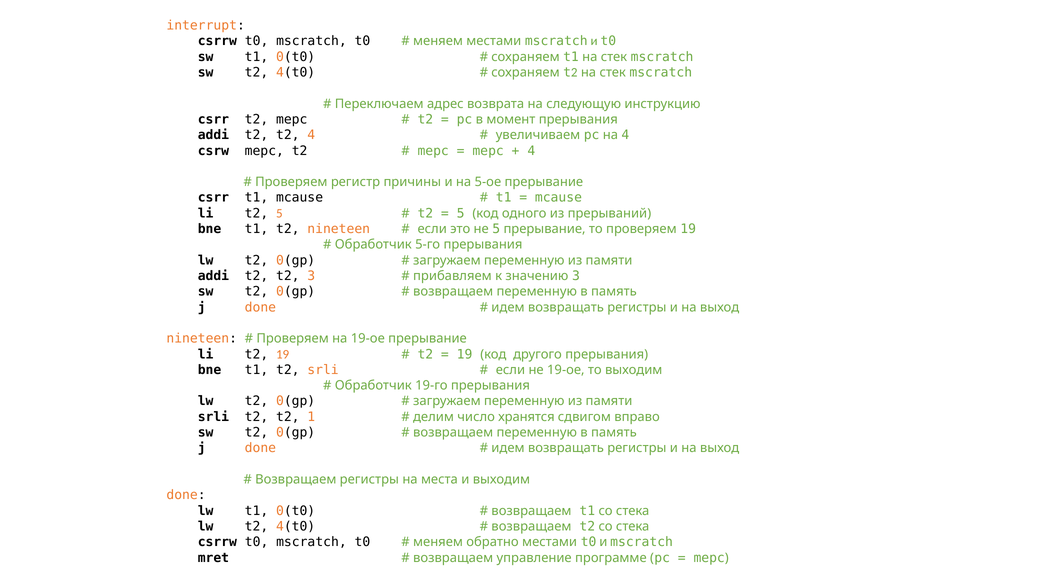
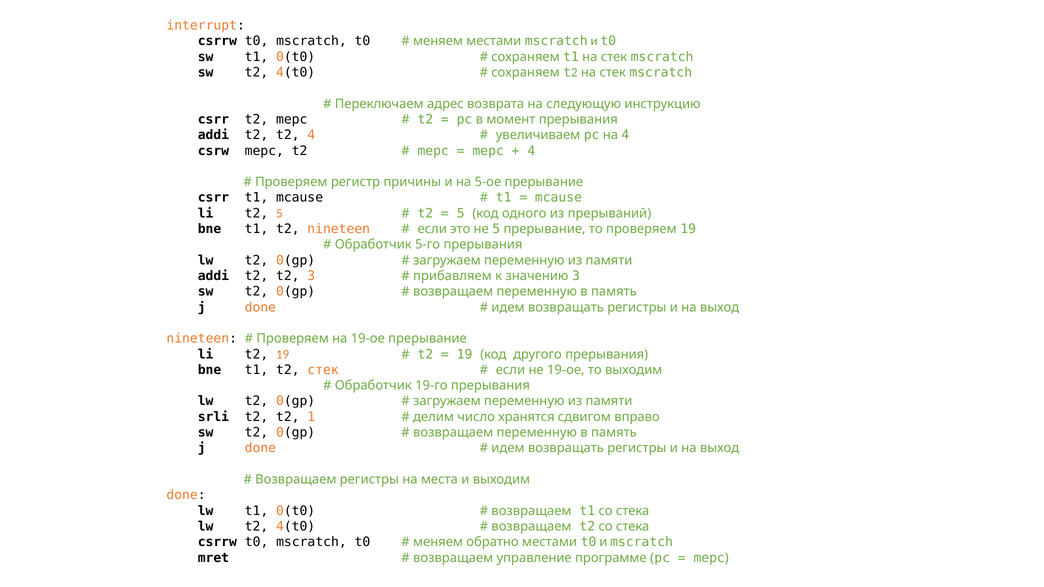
t2 srli: srli -> стек
